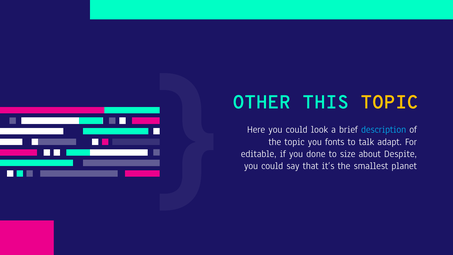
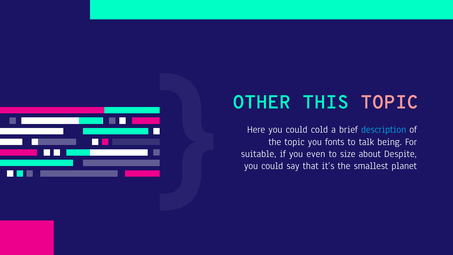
TOPIC at (390, 102) colour: yellow -> pink
look: look -> cold
adapt: adapt -> being
editable: editable -> suitable
done: done -> even
